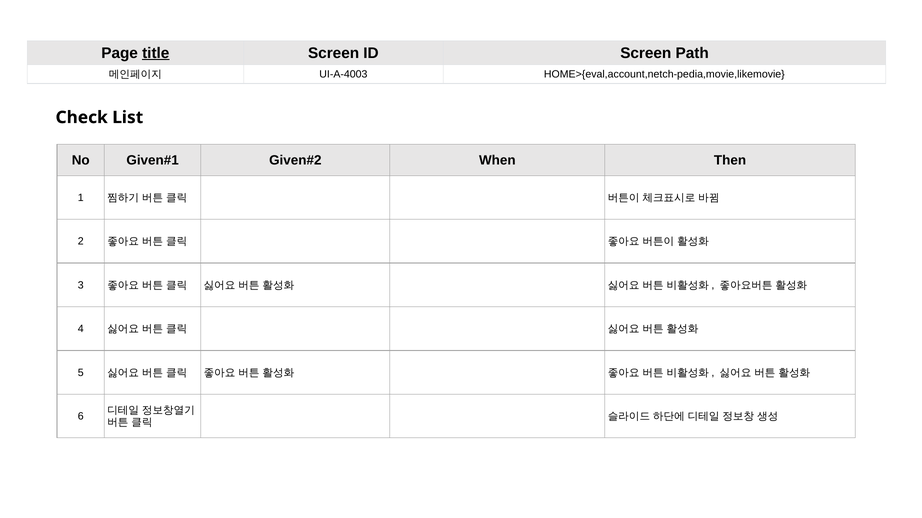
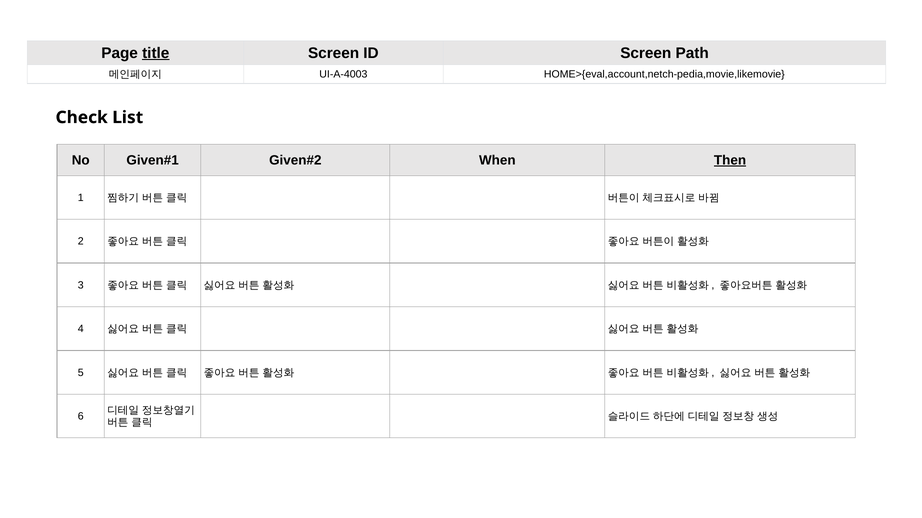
Then underline: none -> present
